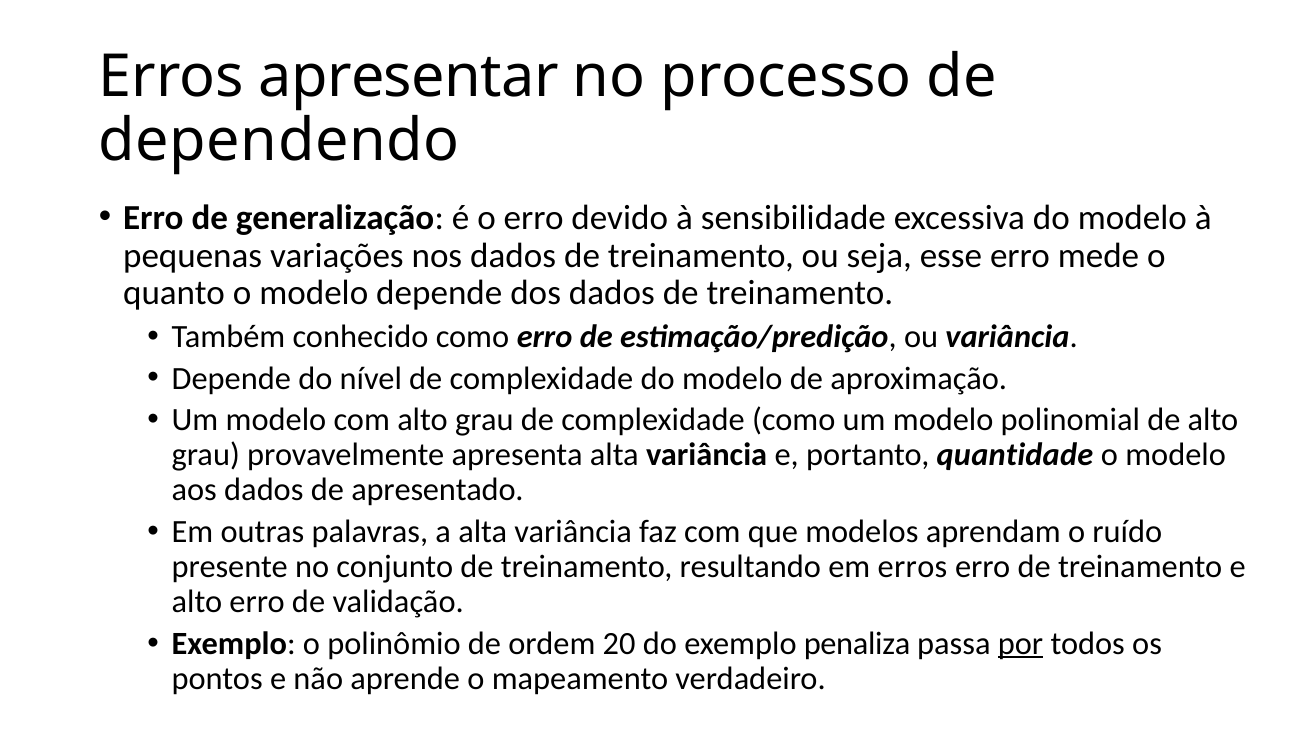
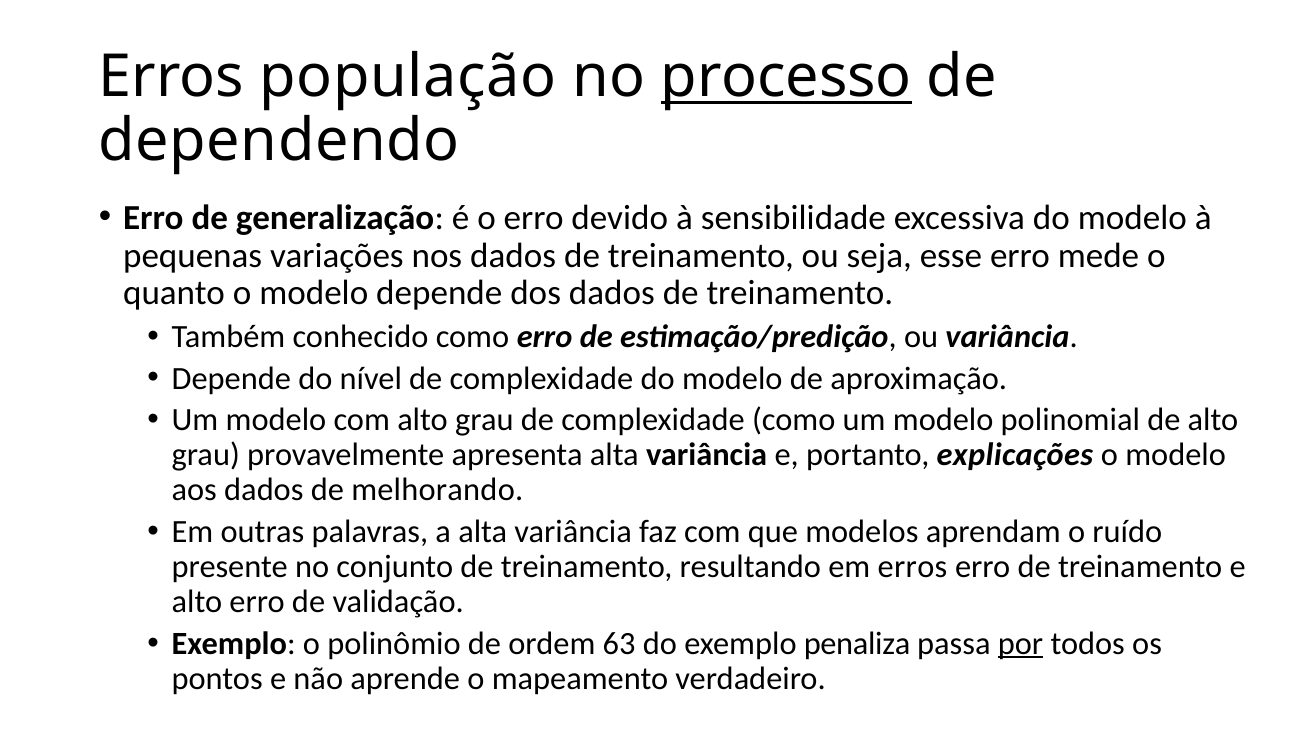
apresentar: apresentar -> população
processo underline: none -> present
quantidade: quantidade -> explicações
apresentado: apresentado -> melhorando
20: 20 -> 63
